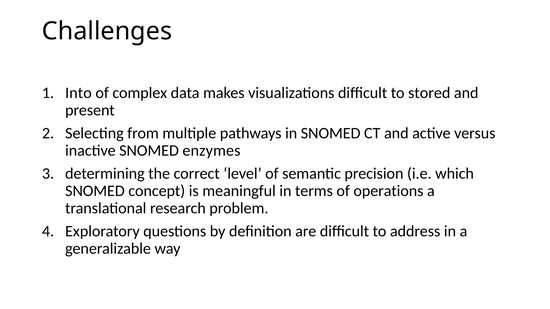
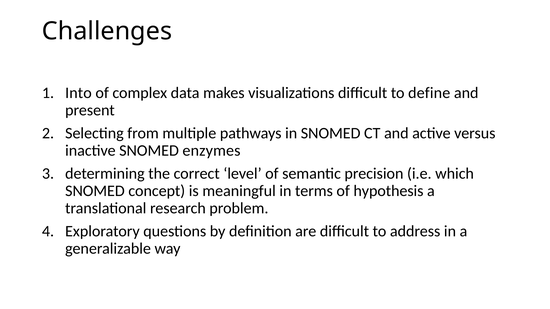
stored: stored -> define
operations: operations -> hypothesis
